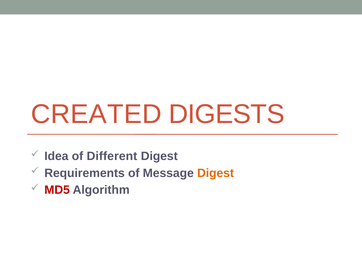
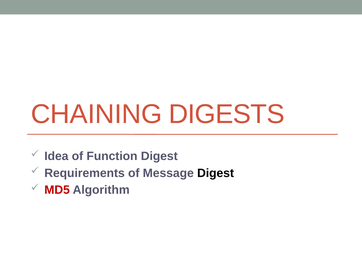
CREATED: CREATED -> CHAINING
Different: Different -> Function
Digest at (216, 173) colour: orange -> black
